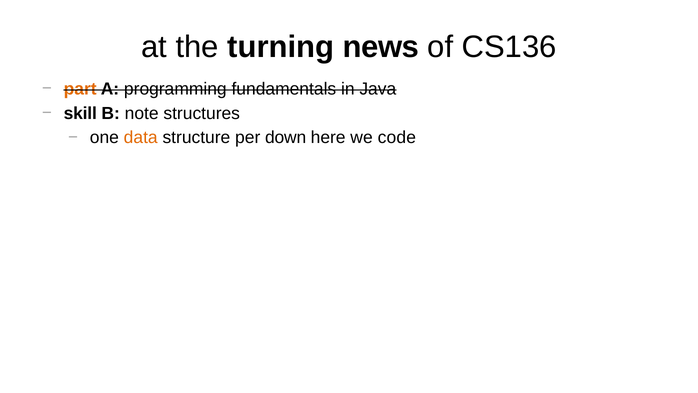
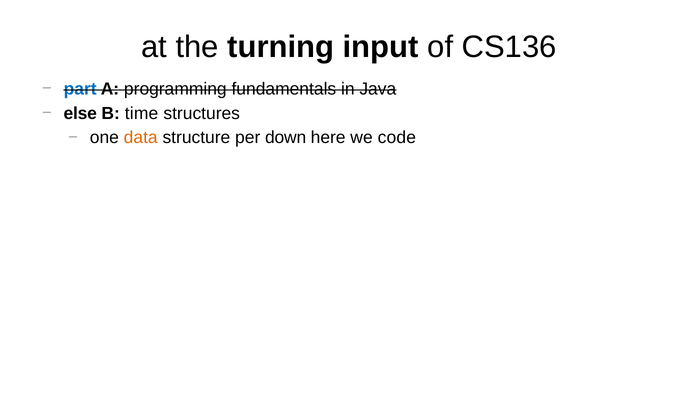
news: news -> input
part colour: orange -> blue
skill: skill -> else
note: note -> time
